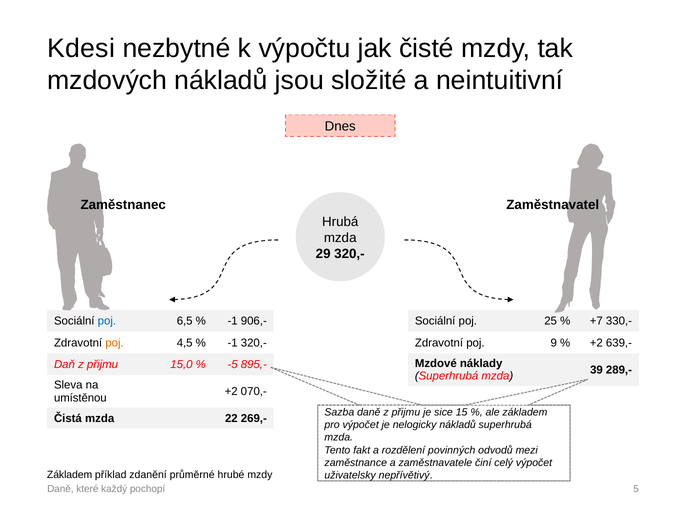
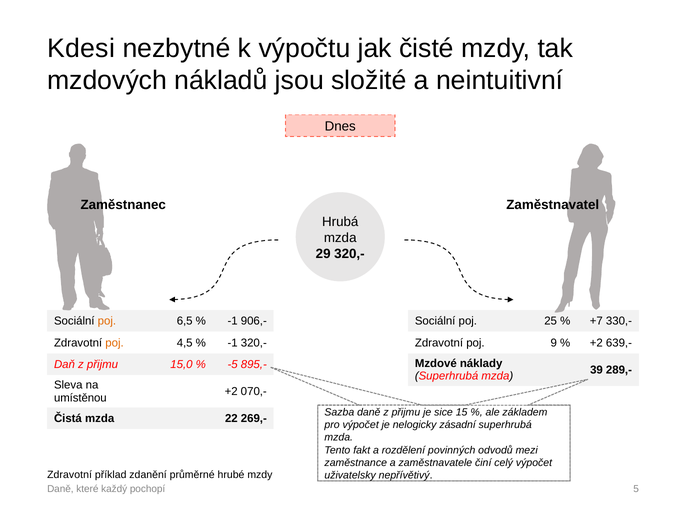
poj at (107, 321) colour: blue -> orange
nelogicky nákladů: nákladů -> zásadní
Základem at (70, 474): Základem -> Zdravotní
